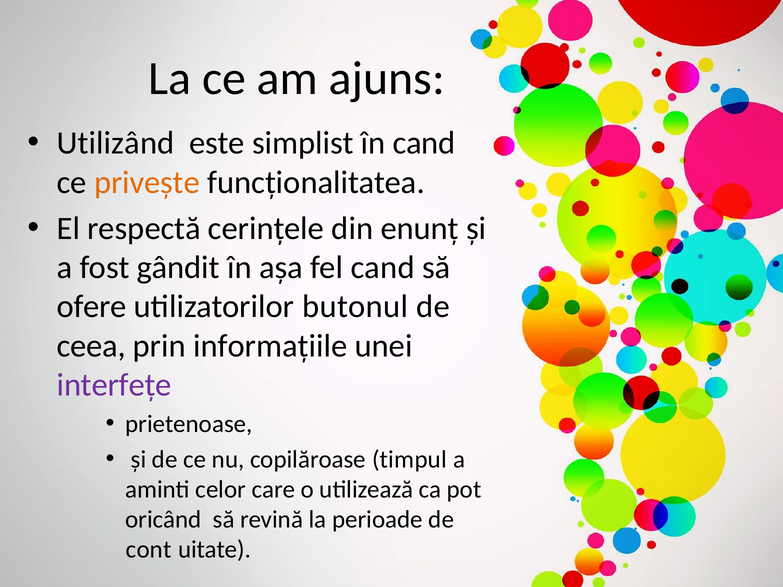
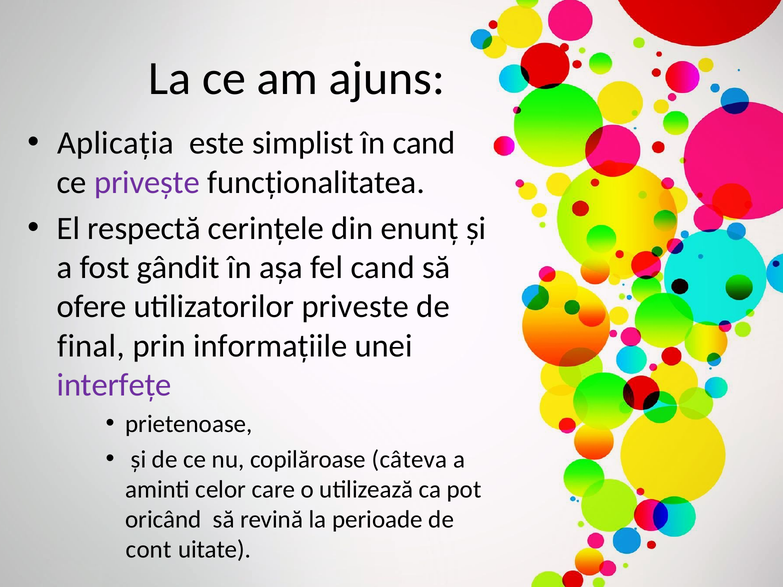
Utilizând: Utilizând -> Aplicaţia
priveşte colour: orange -> purple
butonul: butonul -> priveste
ceea: ceea -> final
timpul: timpul -> câteva
